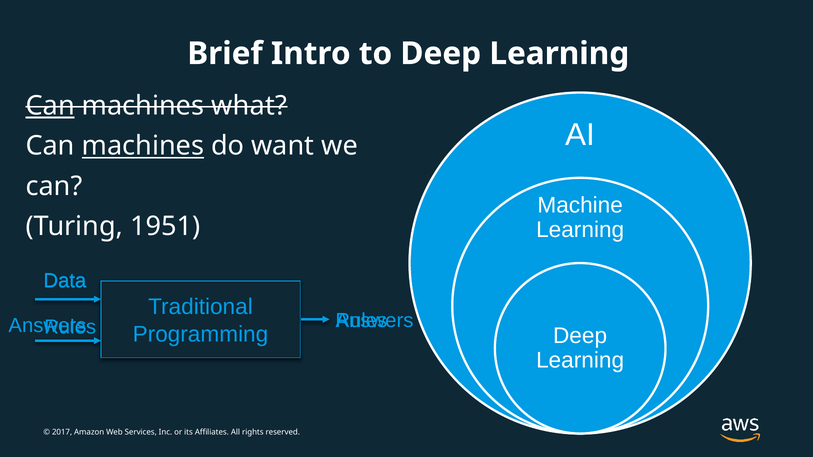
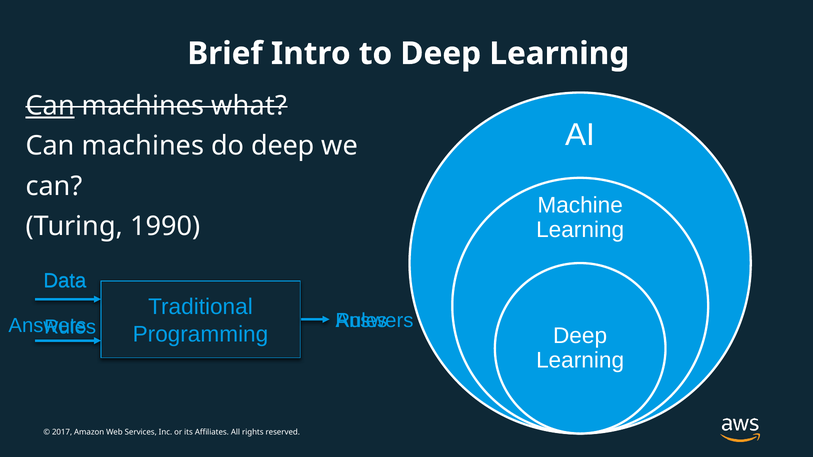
machines at (143, 146) underline: present -> none
do want: want -> deep
1951: 1951 -> 1990
